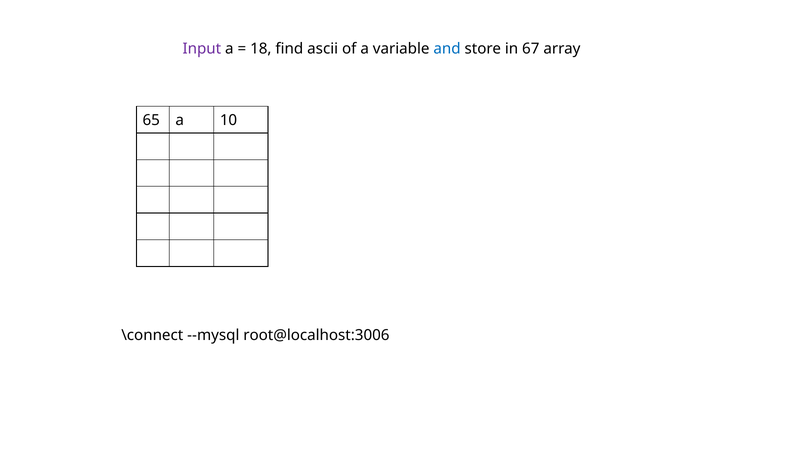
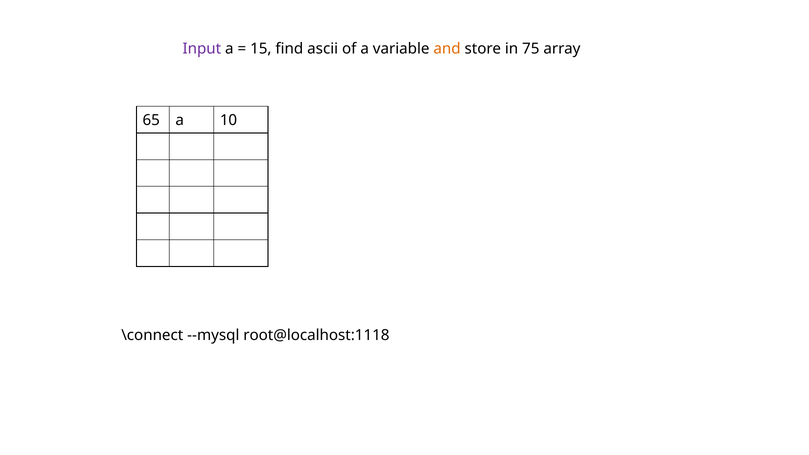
18: 18 -> 15
and colour: blue -> orange
67: 67 -> 75
root@localhost:3006: root@localhost:3006 -> root@localhost:1118
